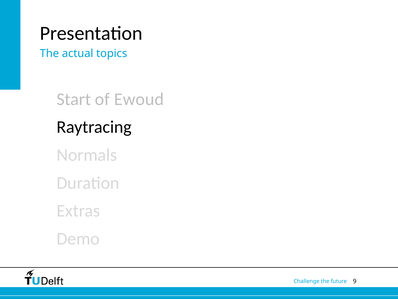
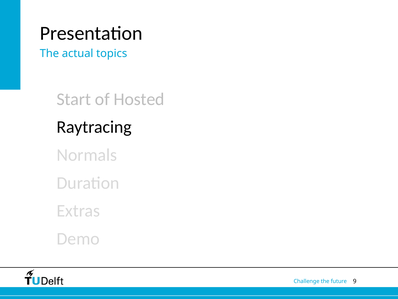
Ewoud: Ewoud -> Hosted
